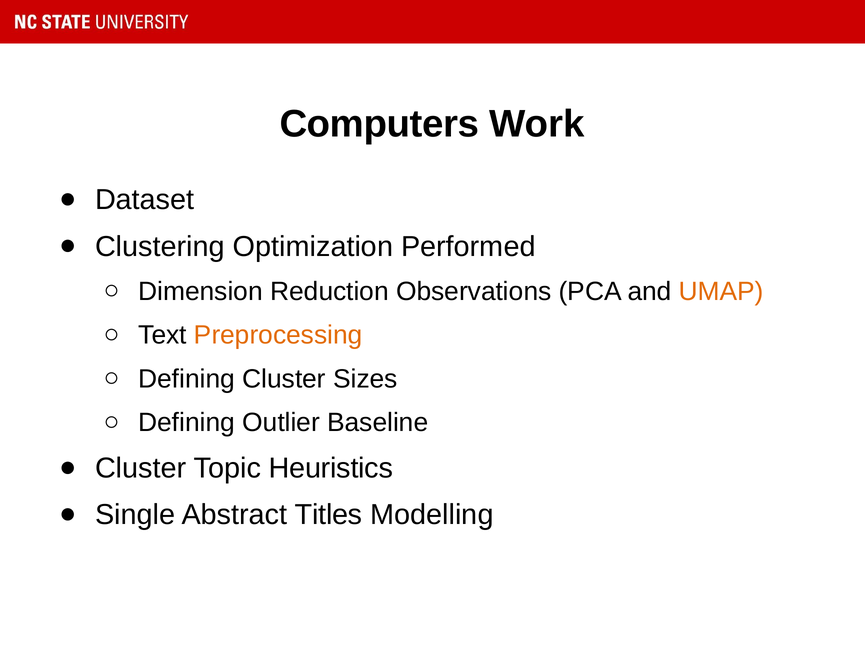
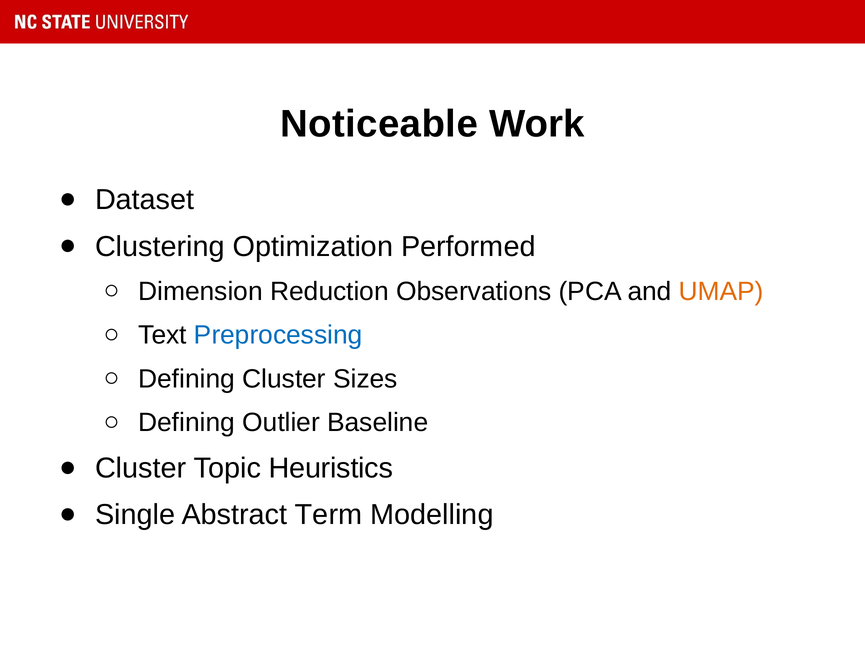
Computers: Computers -> Noticeable
Preprocessing colour: orange -> blue
Titles: Titles -> Term
